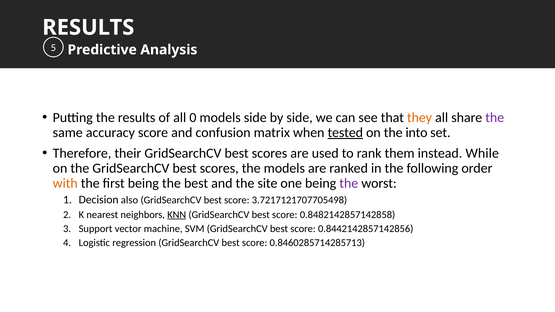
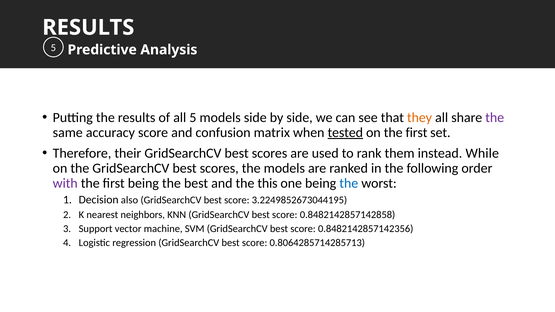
all 0: 0 -> 5
on the into: into -> first
with colour: orange -> purple
site: site -> this
the at (349, 183) colour: purple -> blue
3.7217121707705498: 3.7217121707705498 -> 3.2249852673044195
KNN underline: present -> none
0.8442142857142856: 0.8442142857142856 -> 0.8482142857142356
0.8460285714285713: 0.8460285714285713 -> 0.8064285714285713
